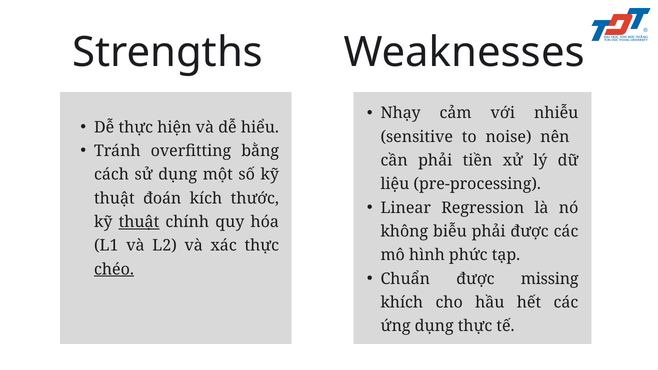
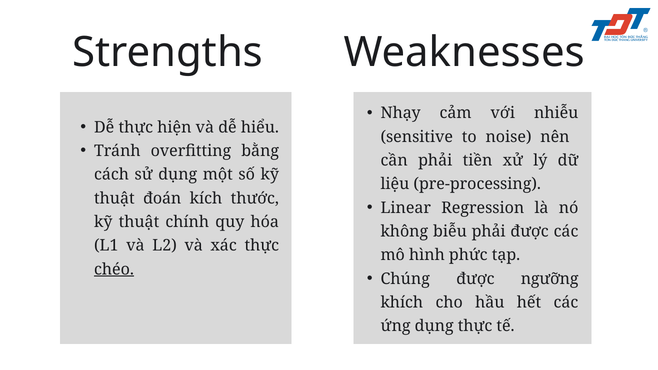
thuật at (139, 222) underline: present -> none
Chuẩn: Chuẩn -> Chúng
missing: missing -> ngưỡng
